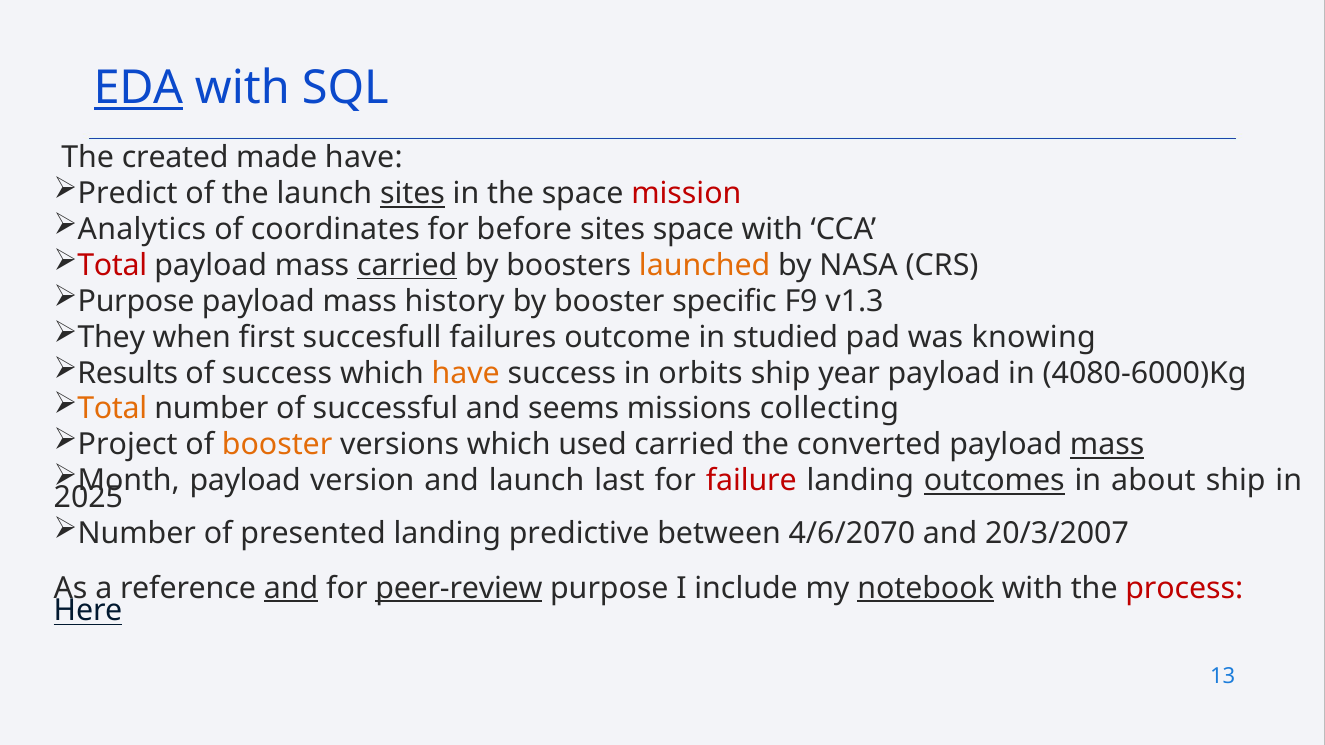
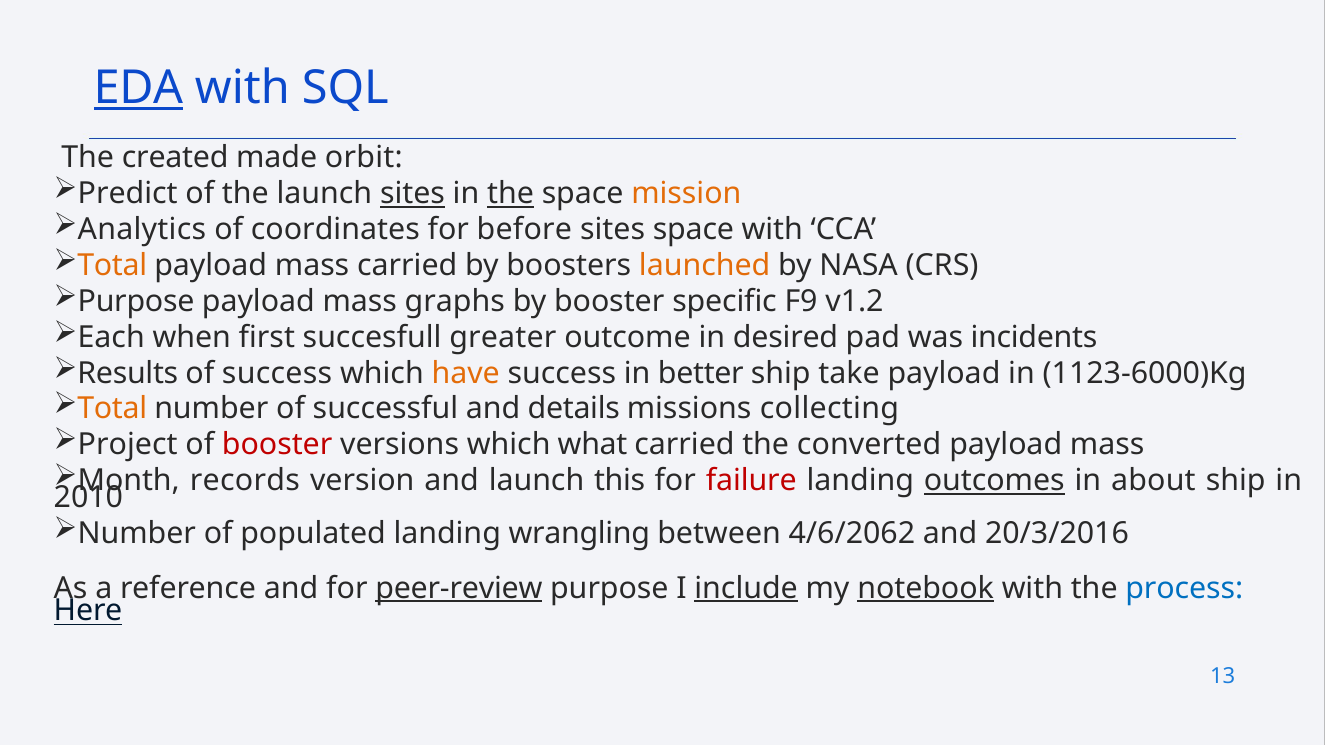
made have: have -> orbit
the at (511, 194) underline: none -> present
mission colour: red -> orange
Total at (112, 266) colour: red -> orange
carried at (407, 266) underline: present -> none
history: history -> graphs
v1.3: v1.3 -> v1.2
They: They -> Each
failures: failures -> greater
studied: studied -> desired
knowing: knowing -> incidents
orbits: orbits -> better
year: year -> take
4080-6000)Kg: 4080-6000)Kg -> 1123-6000)Kg
seems: seems -> details
booster at (277, 445) colour: orange -> red
used: used -> what
mass at (1107, 445) underline: present -> none
Month payload: payload -> records
last: last -> this
2025: 2025 -> 2010
presented: presented -> populated
predictive: predictive -> wrangling
4/6/2070: 4/6/2070 -> 4/6/2062
20/3/2007: 20/3/2007 -> 20/3/2016
and at (291, 588) underline: present -> none
include underline: none -> present
process colour: red -> blue
